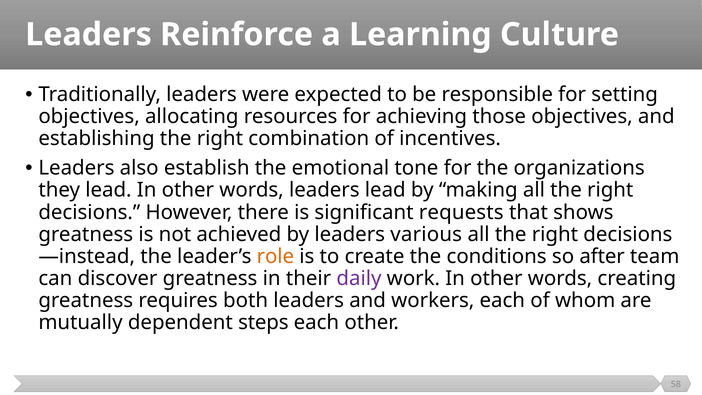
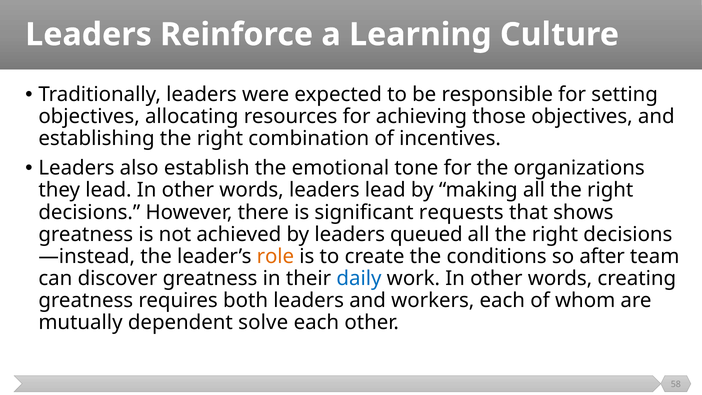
various: various -> queued
daily colour: purple -> blue
steps: steps -> solve
